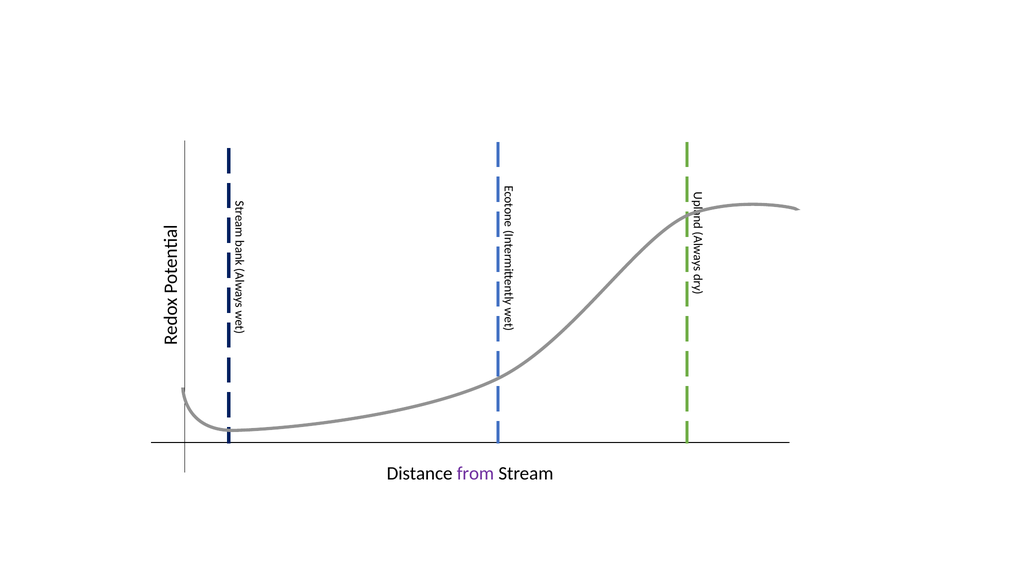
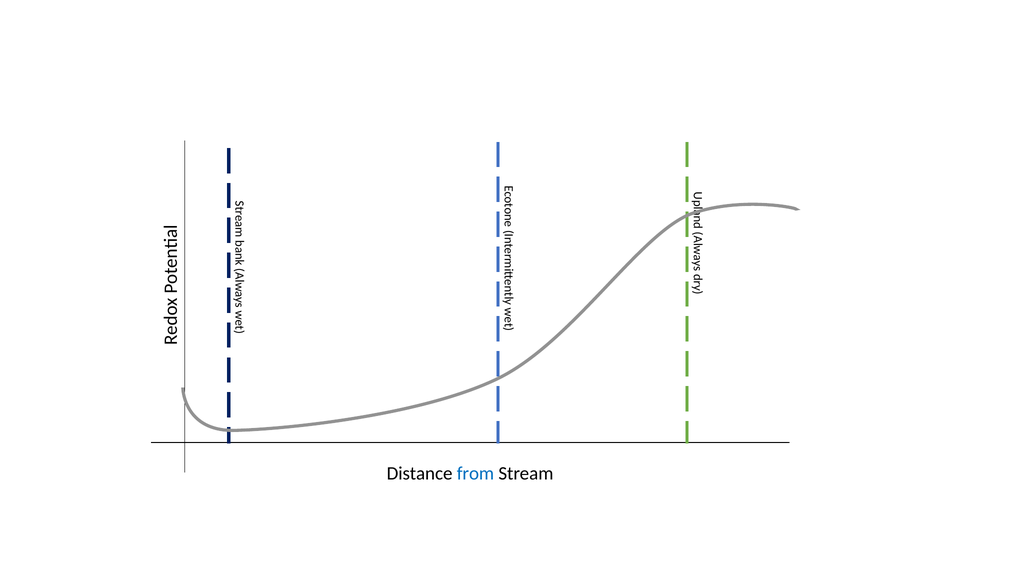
from colour: purple -> blue
